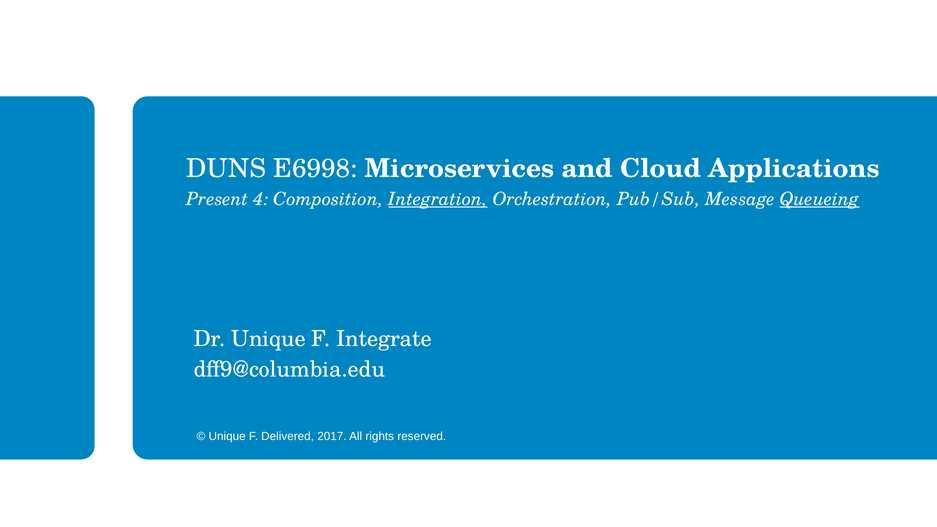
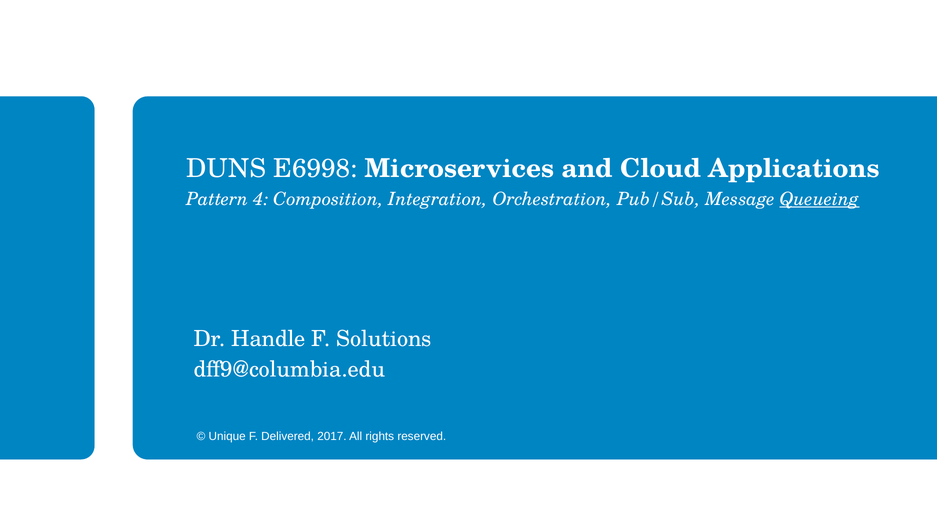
Present: Present -> Pattern
Integration underline: present -> none
Dr Unique: Unique -> Handle
Integrate: Integrate -> Solutions
